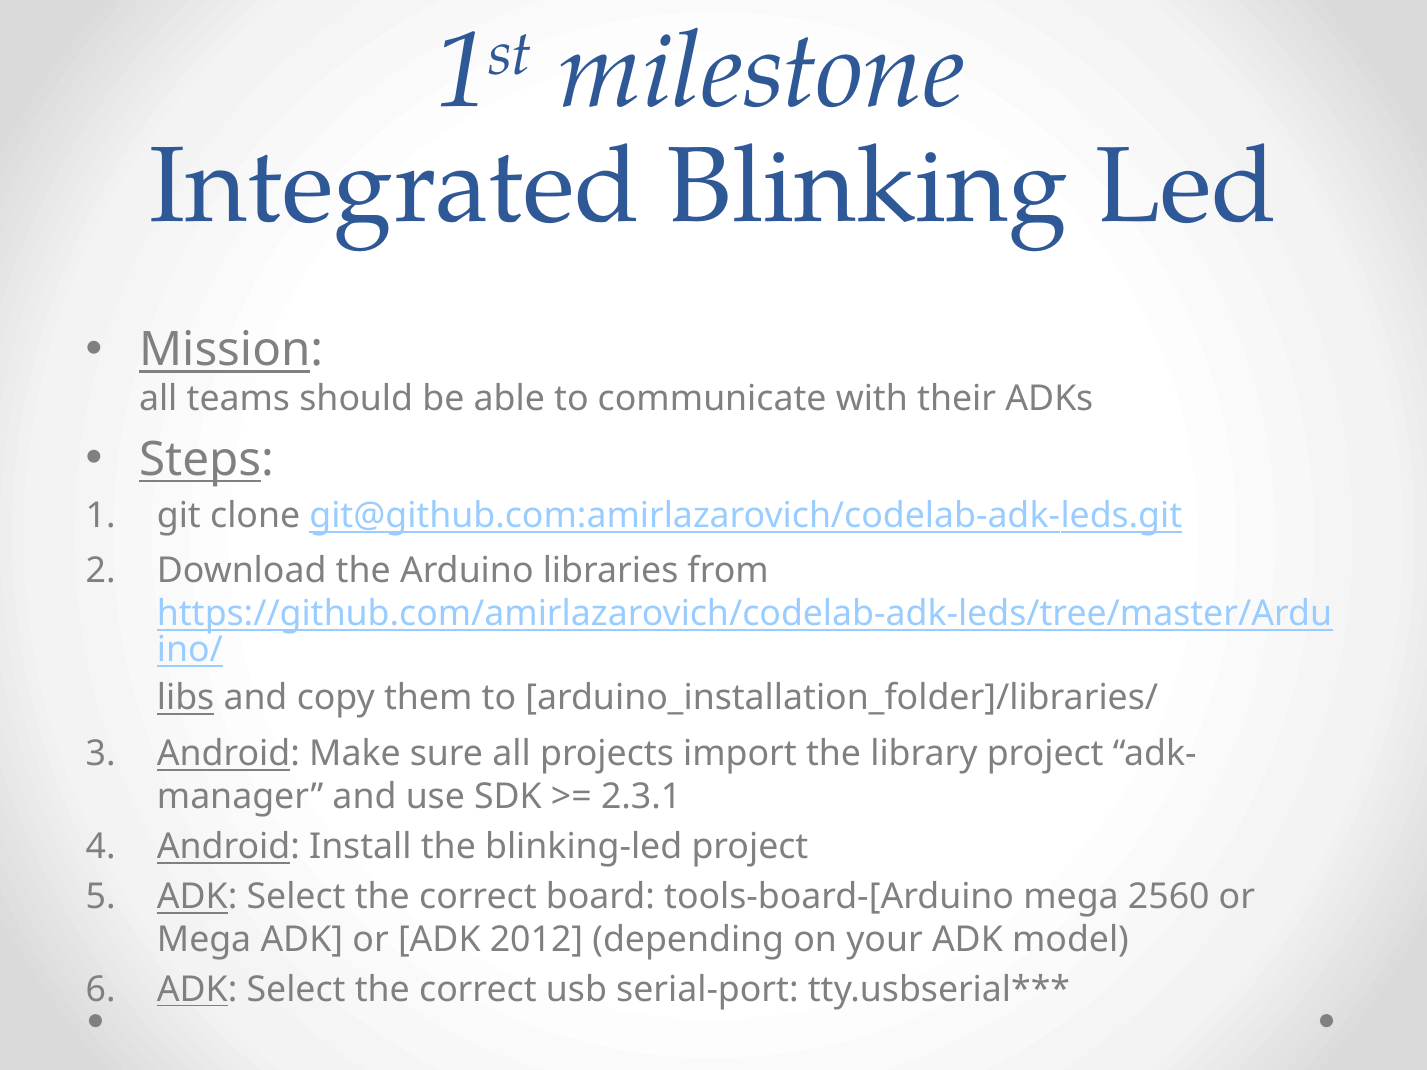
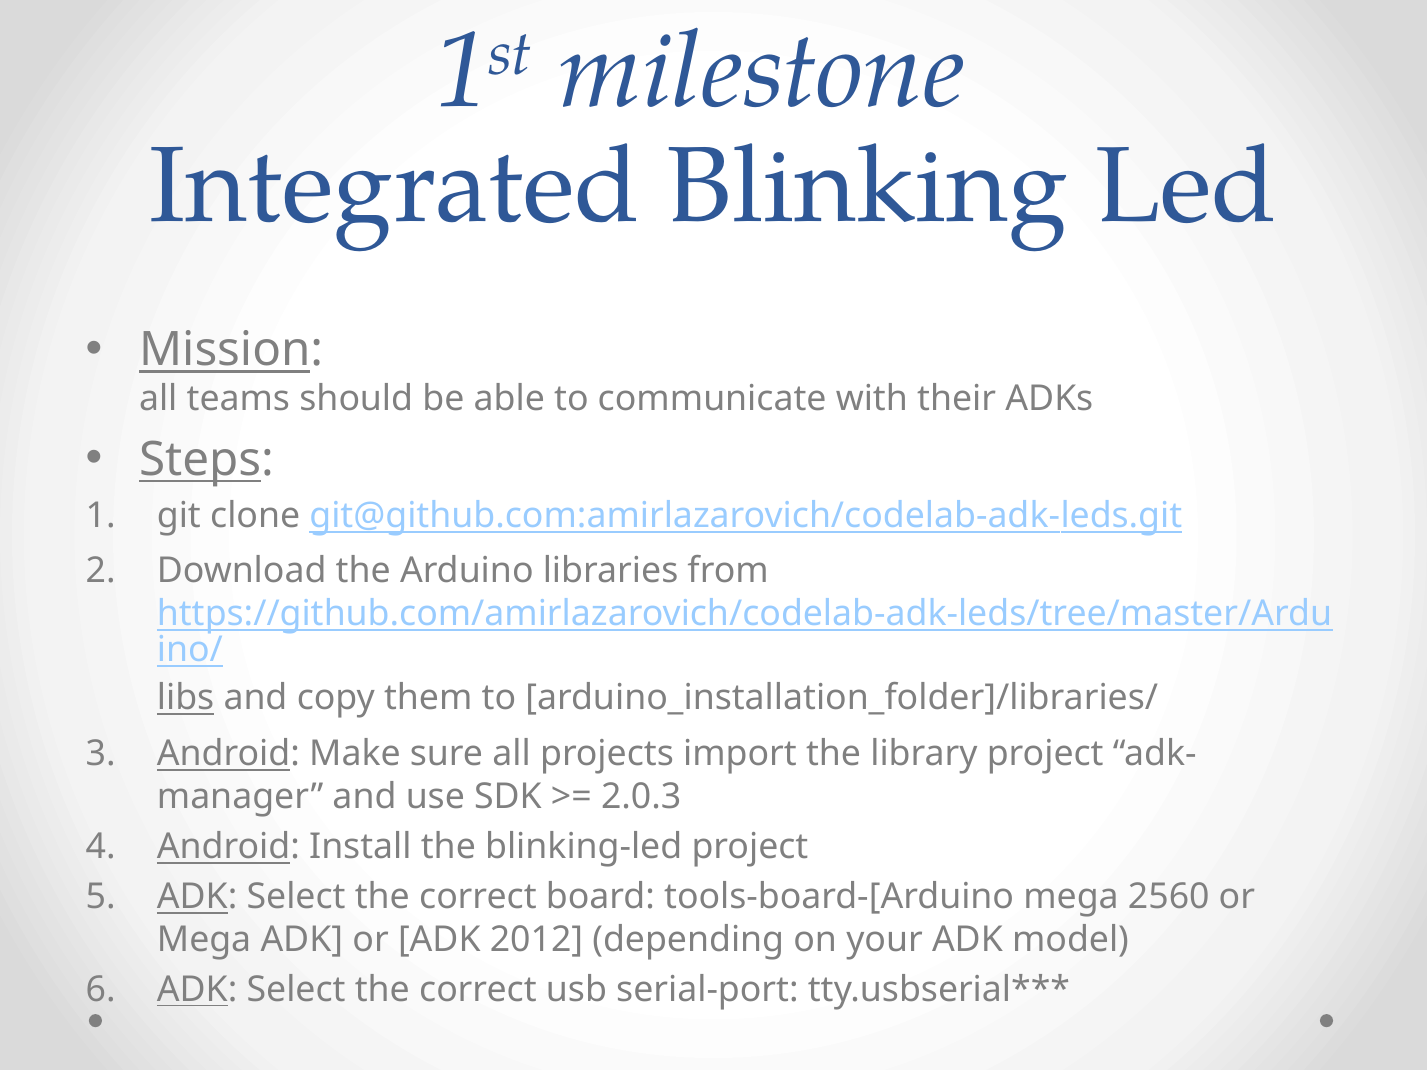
2.3.1: 2.3.1 -> 2.0.3
